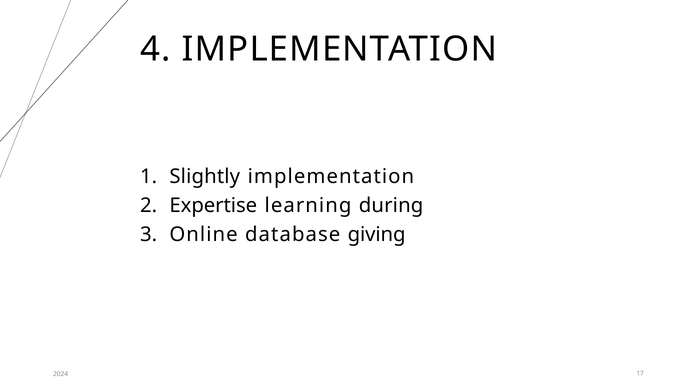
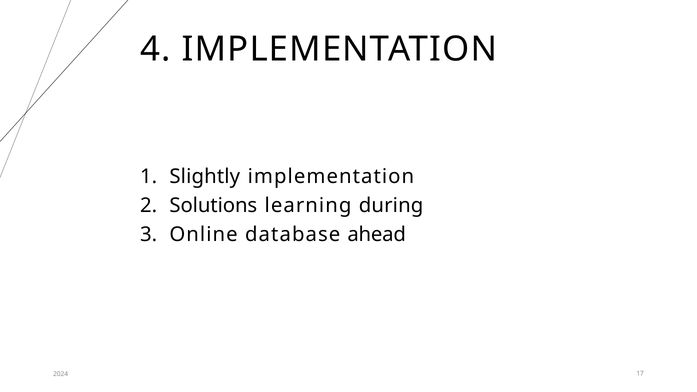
Expertise: Expertise -> Solutions
giving: giving -> ahead
